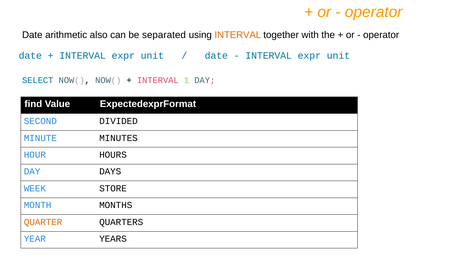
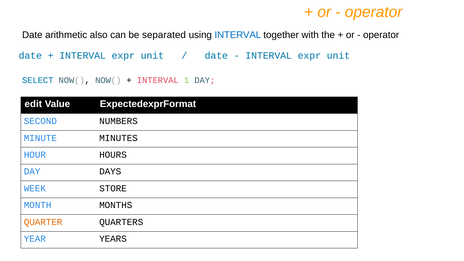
INTERVAL at (238, 35) colour: orange -> blue
find: find -> edit
DIVIDED: DIVIDED -> NUMBERS
